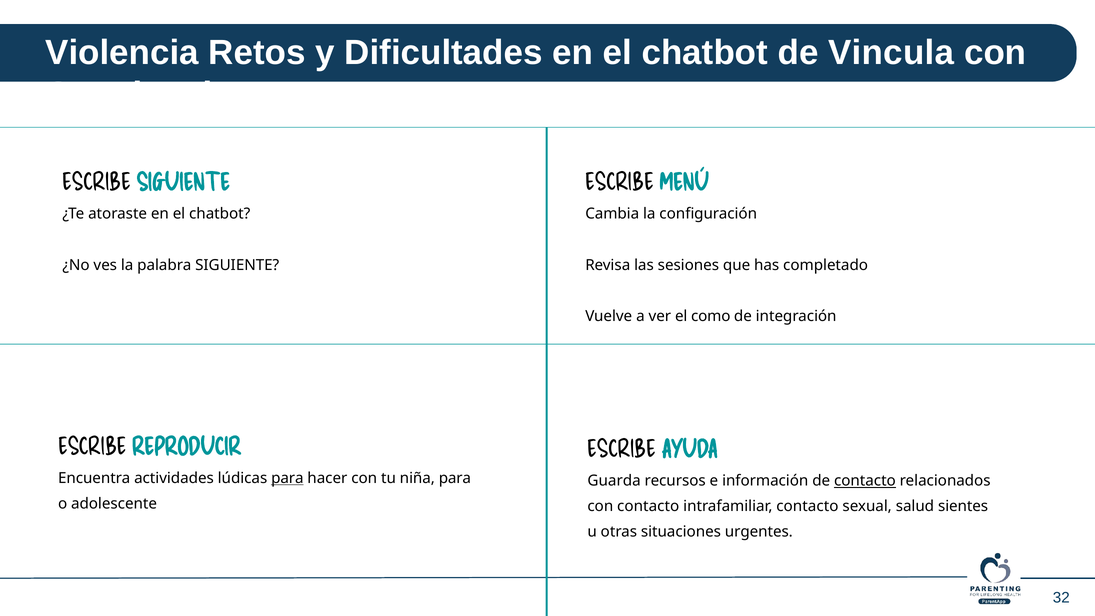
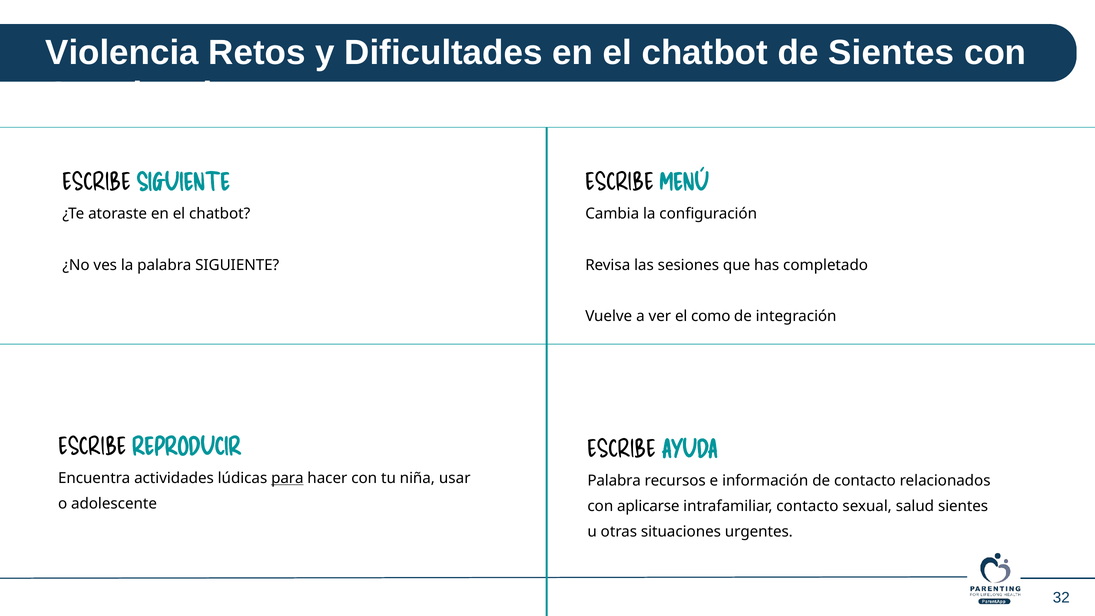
de Vincula: Vincula -> Sientes
niña para: para -> usar
Guarda at (614, 481): Guarda -> Palabra
contacto at (865, 481) underline: present -> none
con contacto: contacto -> aplicarse
